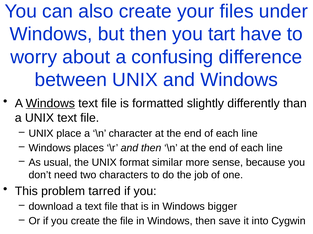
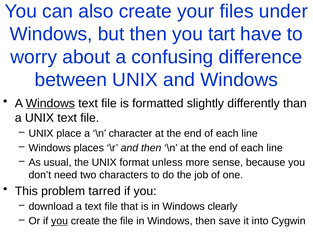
similar: similar -> unless
bigger: bigger -> clearly
you at (60, 222) underline: none -> present
